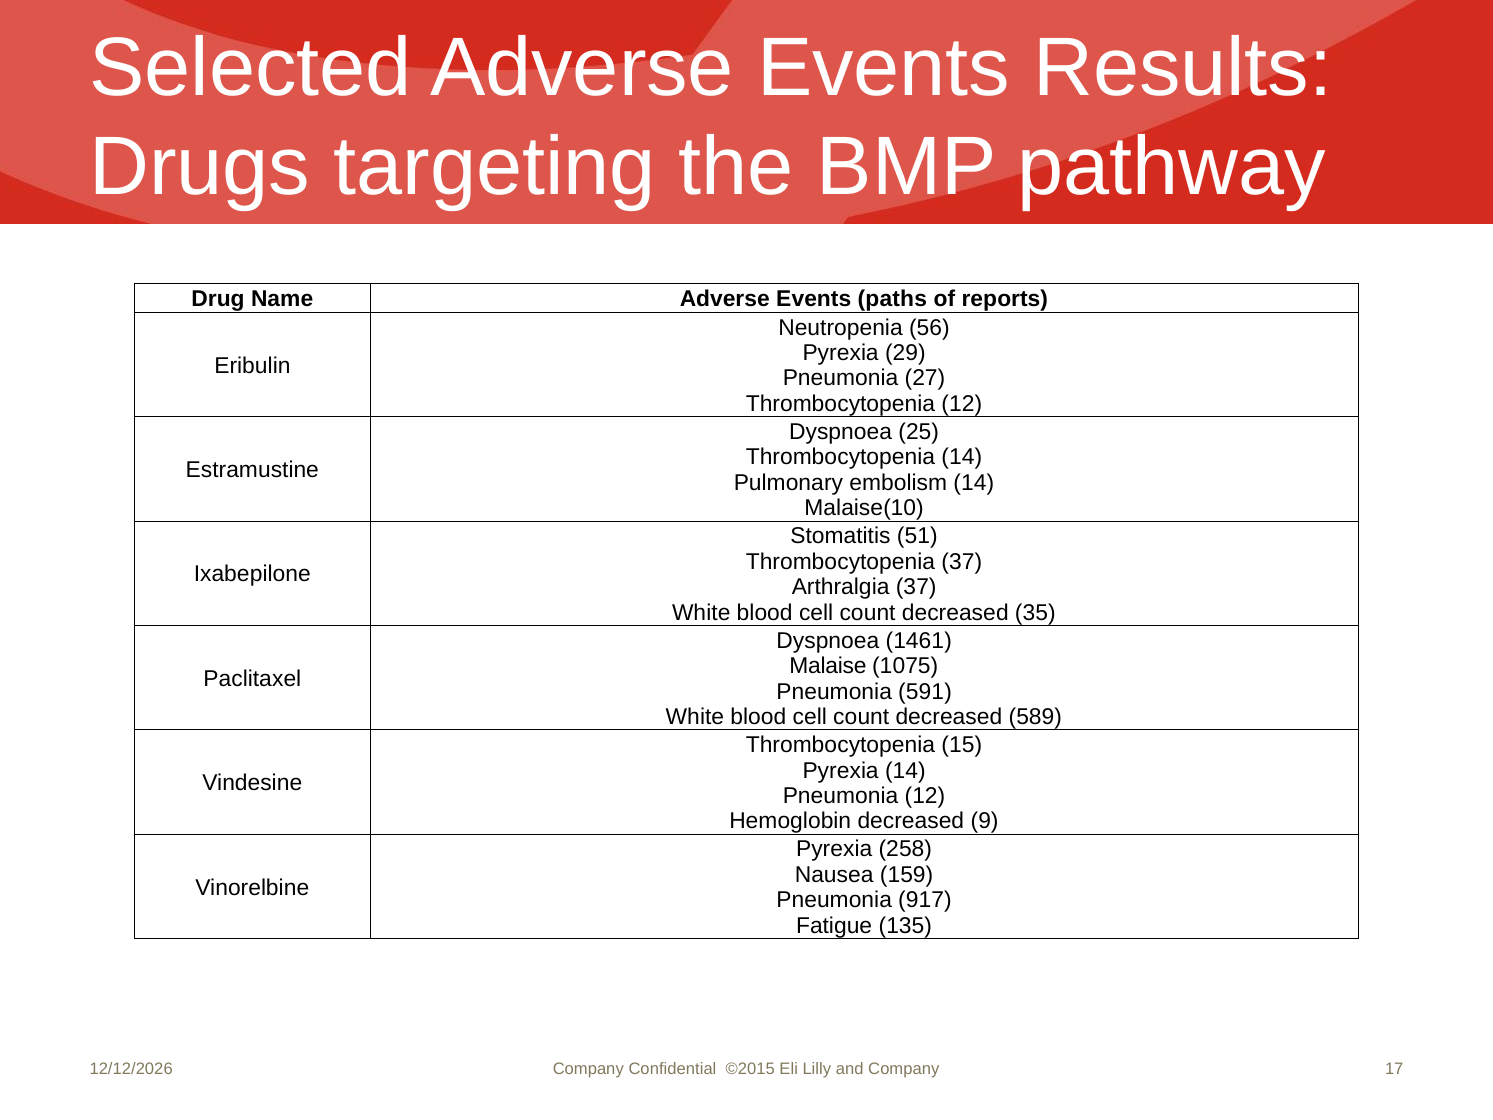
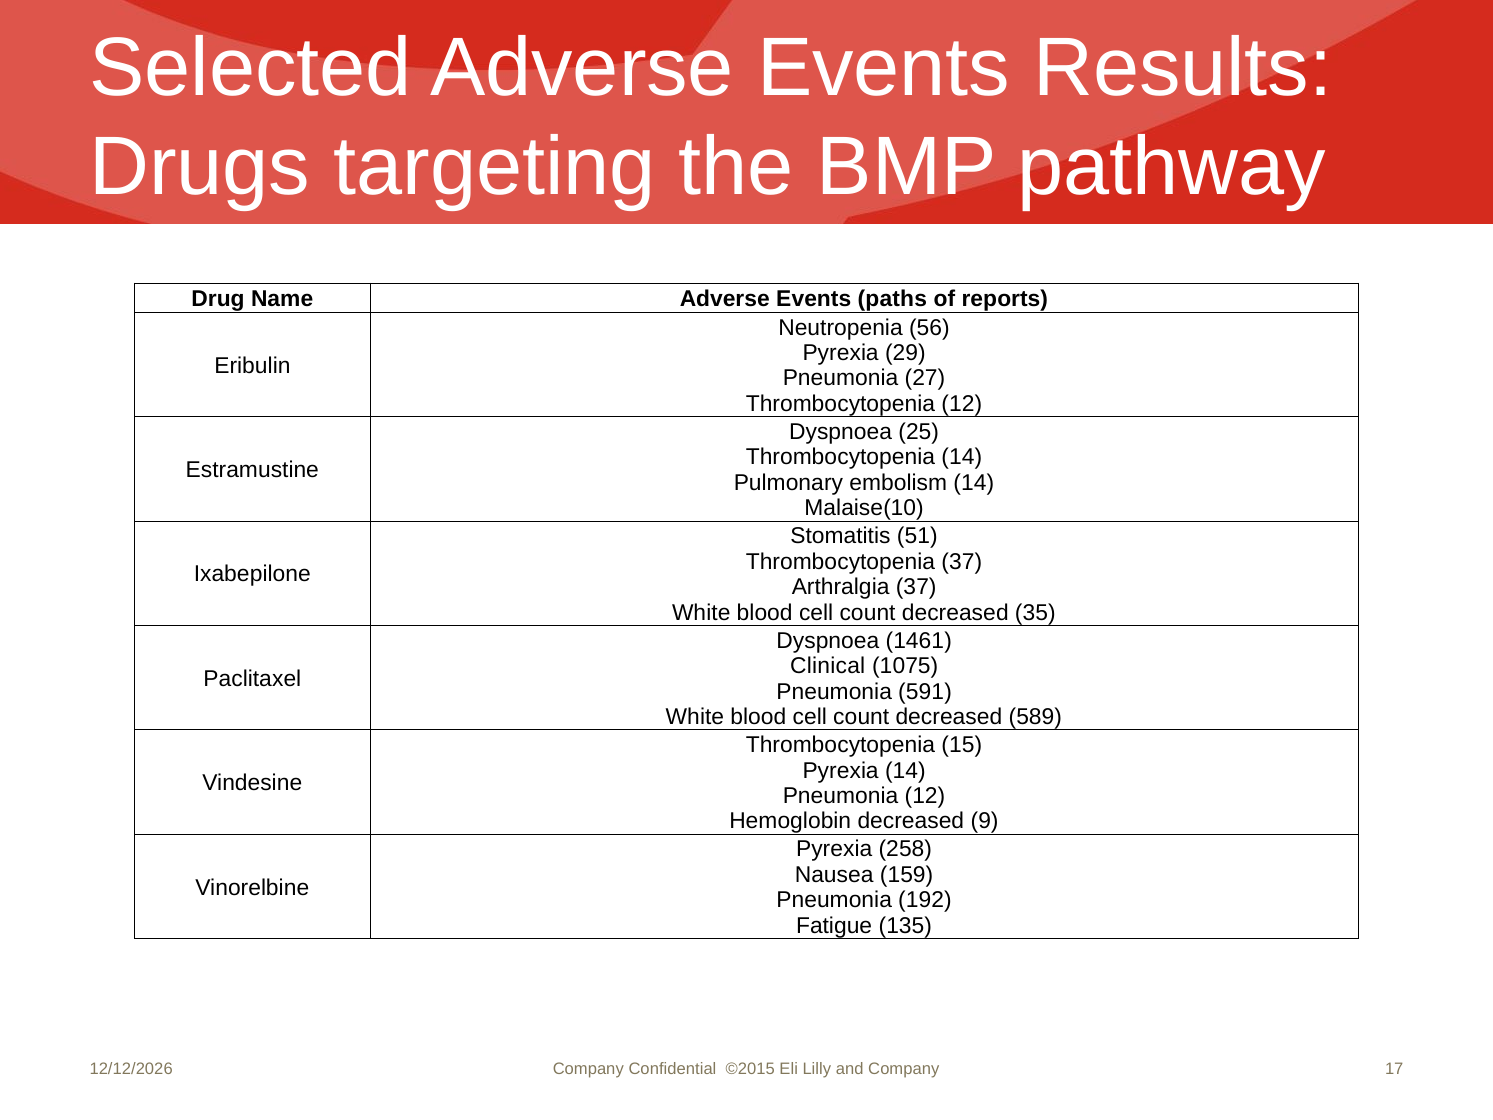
Malaise: Malaise -> Clinical
917: 917 -> 192
